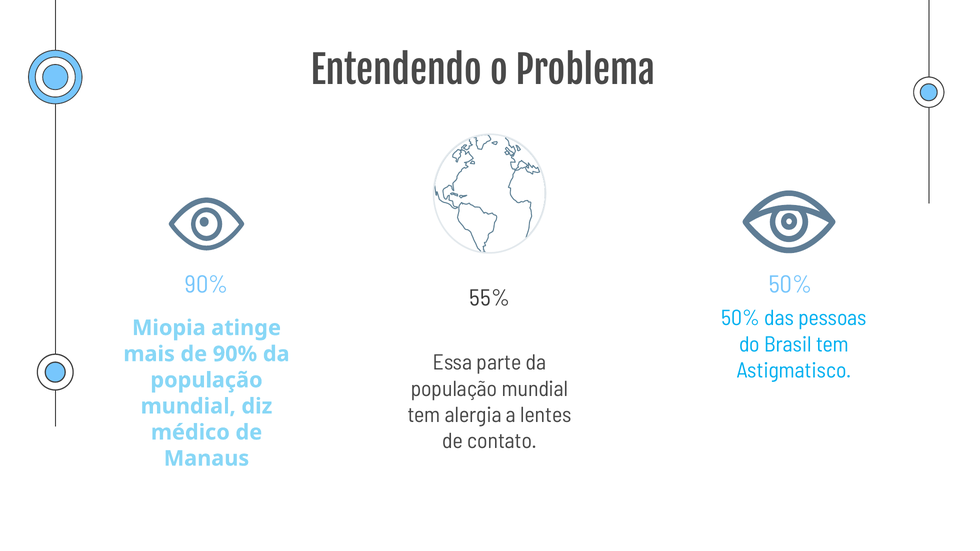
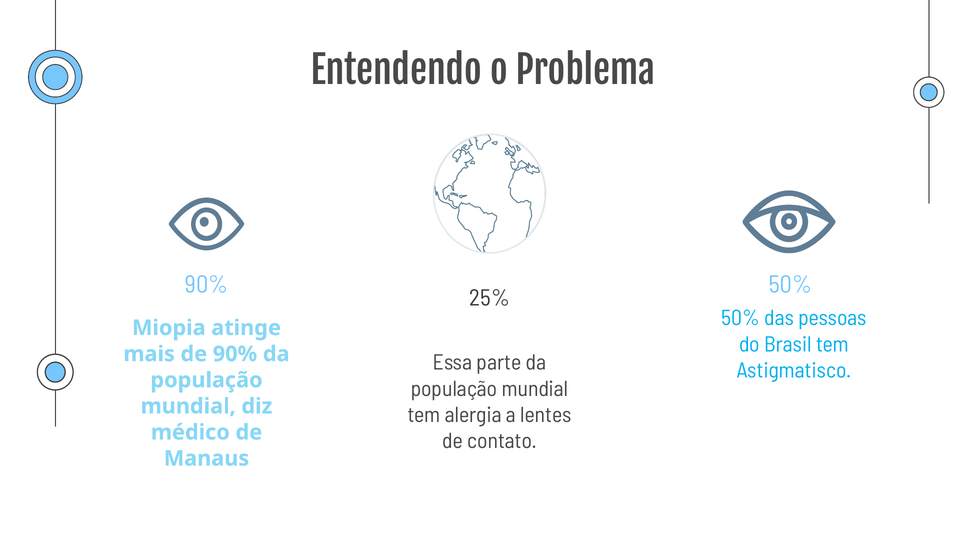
55%: 55% -> 25%
